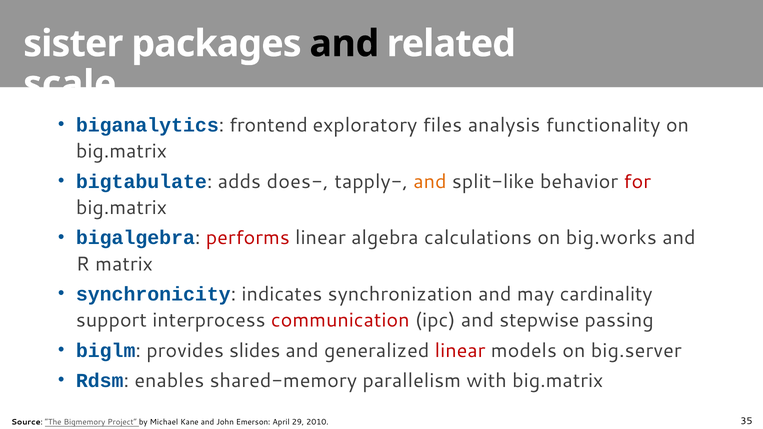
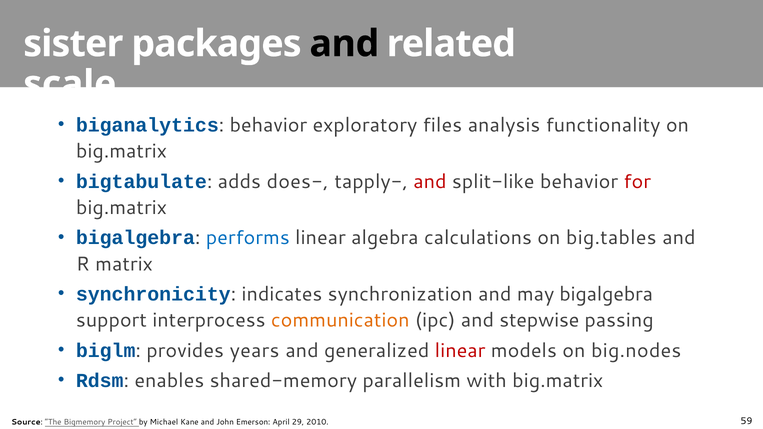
biganalytics frontend: frontend -> behavior
and at (430, 182) colour: orange -> red
performs colour: red -> blue
big.works: big.works -> big.tables
may cardinality: cardinality -> bigalgebra
communication colour: red -> orange
slides: slides -> years
big.server: big.server -> big.nodes
35: 35 -> 59
